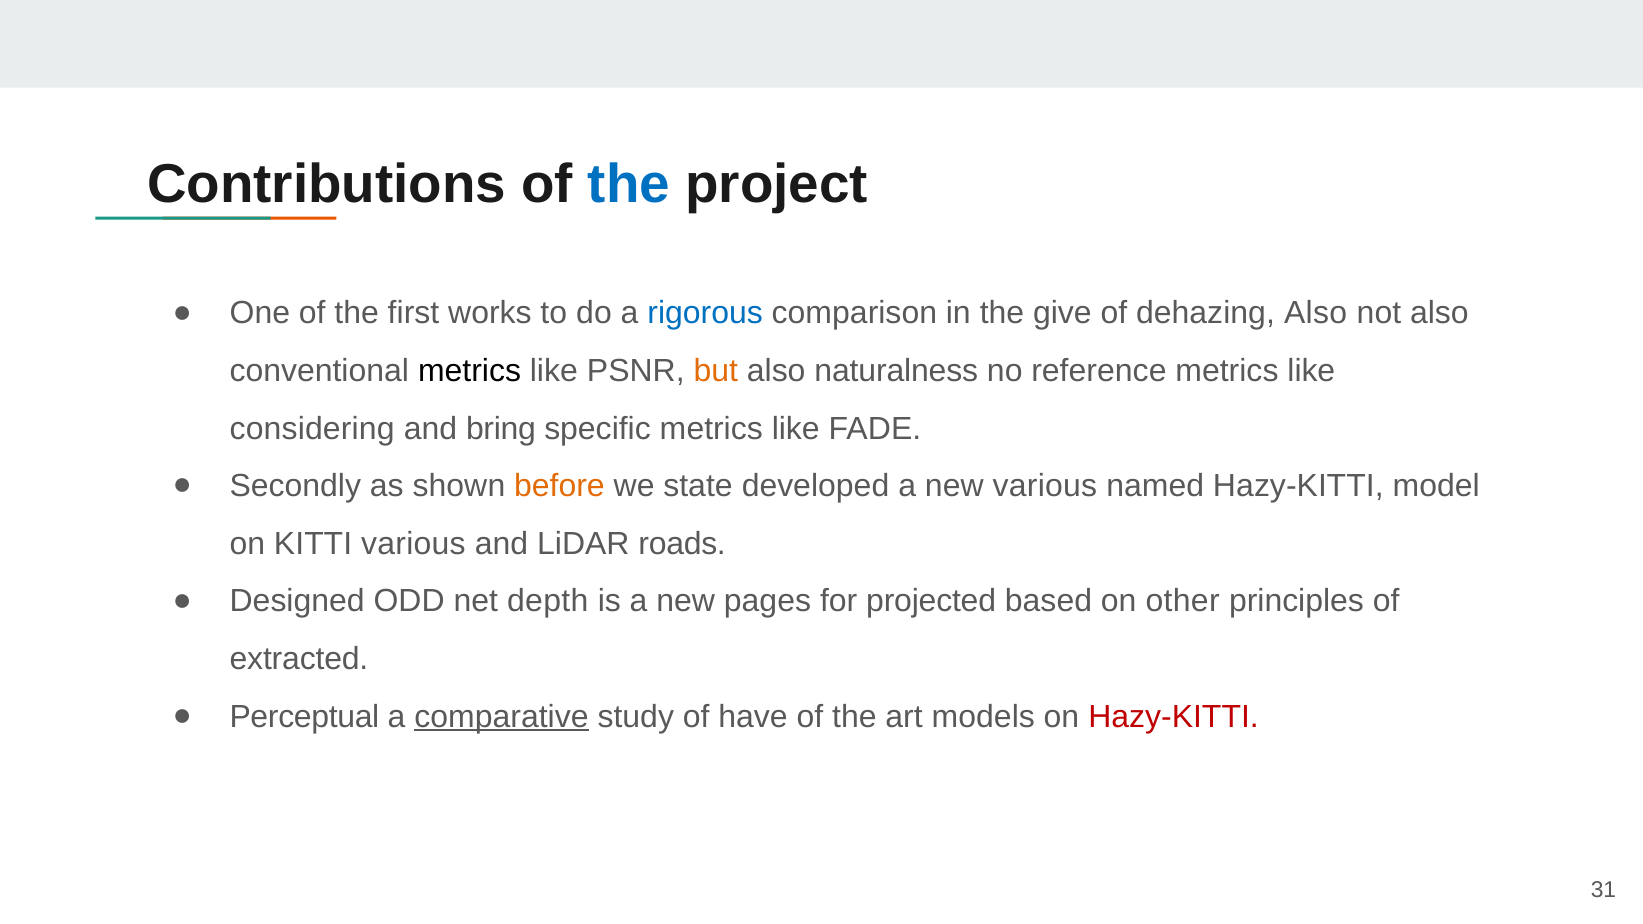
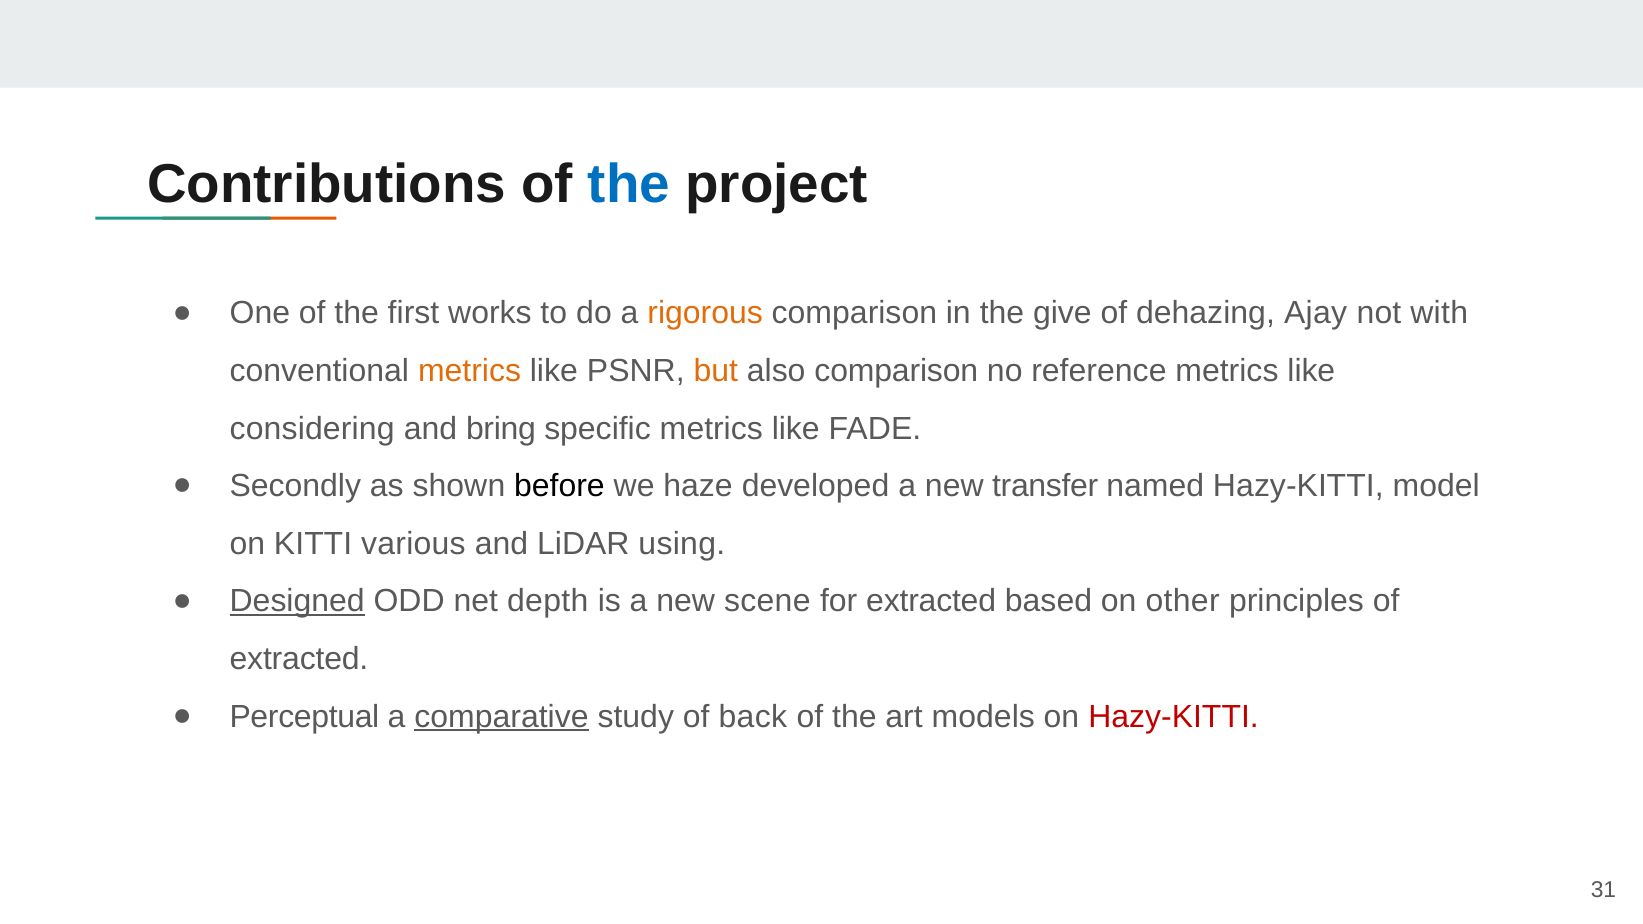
rigorous colour: blue -> orange
dehazing Also: Also -> Ajay
not also: also -> with
metrics at (470, 371) colour: black -> orange
also naturalness: naturalness -> comparison
before colour: orange -> black
state: state -> haze
new various: various -> transfer
roads: roads -> using
Designed underline: none -> present
pages: pages -> scene
for projected: projected -> extracted
have: have -> back
